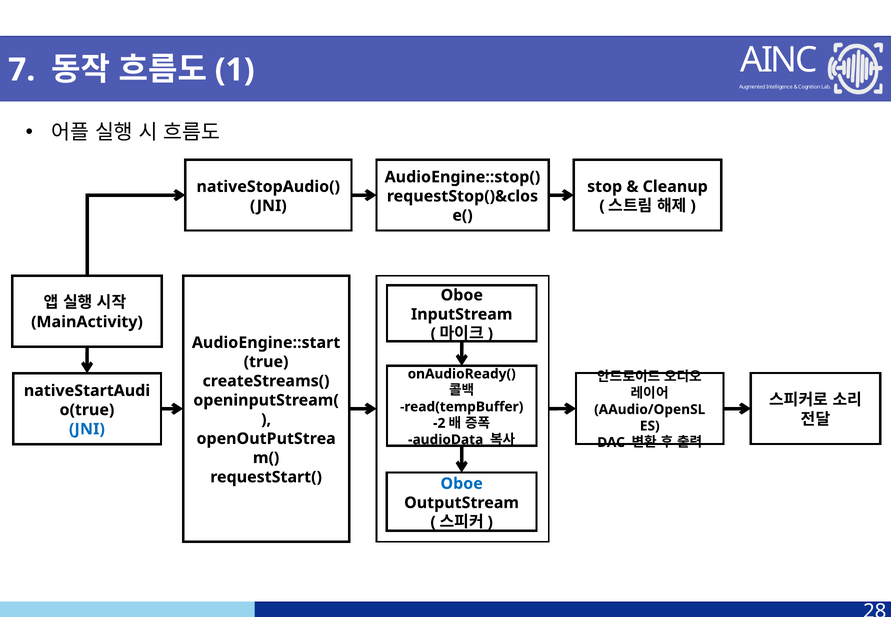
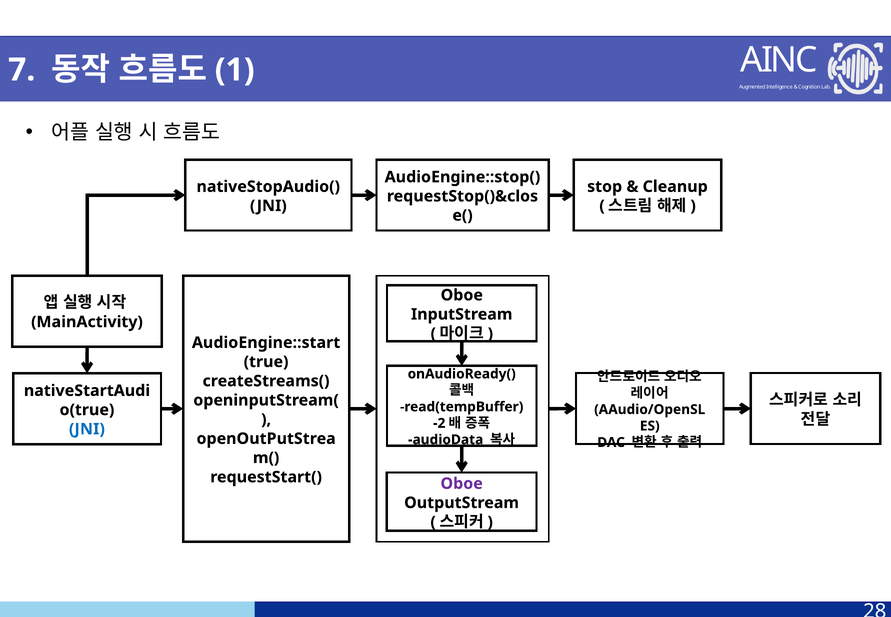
Oboe at (462, 483) colour: blue -> purple
